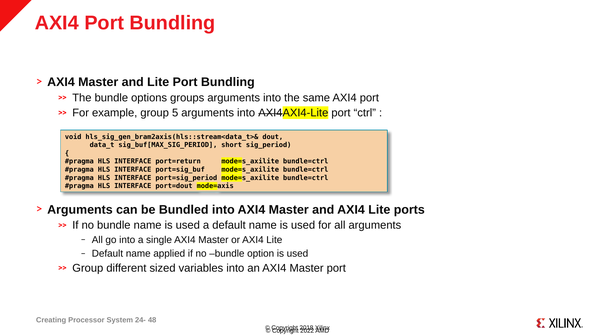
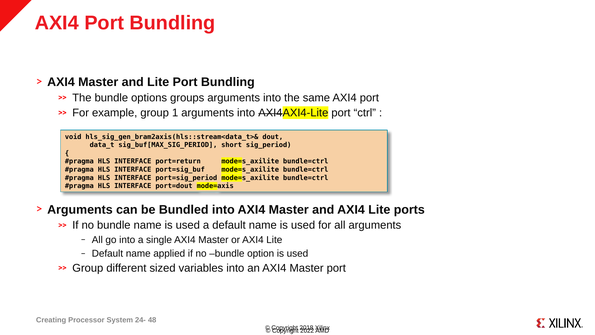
5: 5 -> 1
